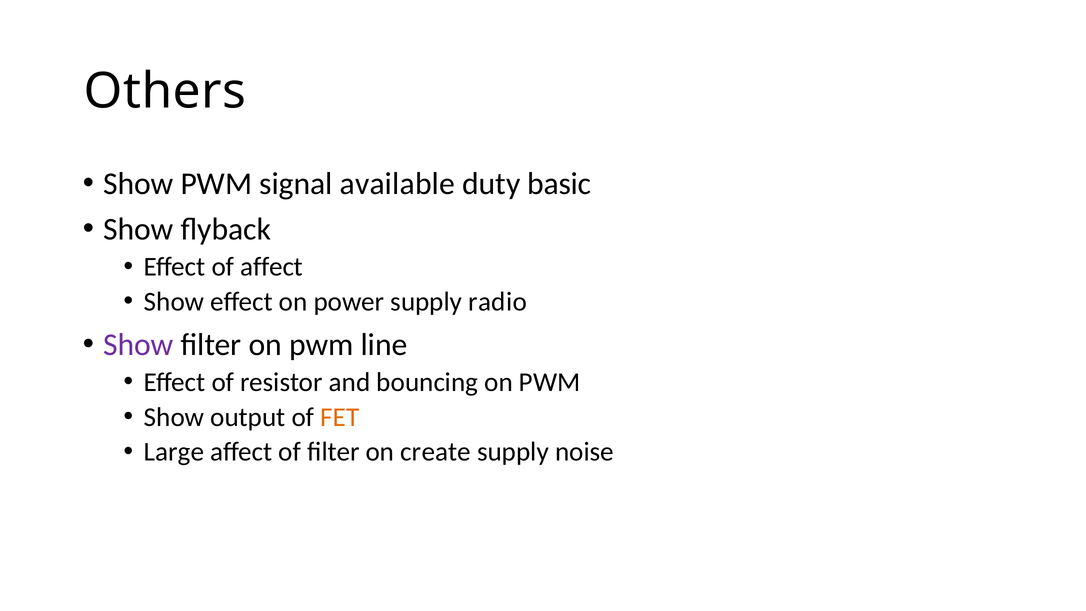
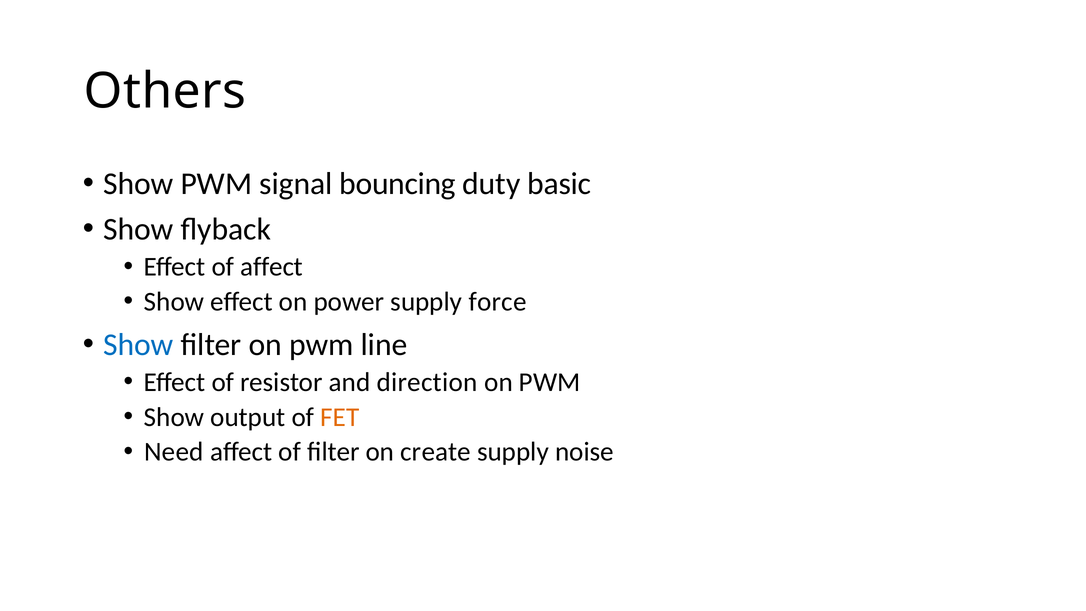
available: available -> bouncing
radio: radio -> force
Show at (138, 345) colour: purple -> blue
bouncing: bouncing -> direction
Large: Large -> Need
